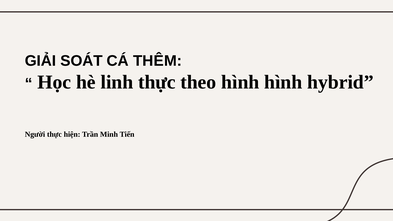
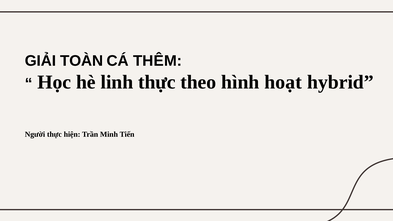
SOÁT: SOÁT -> TOÀN
hình hình: hình -> hoạt
